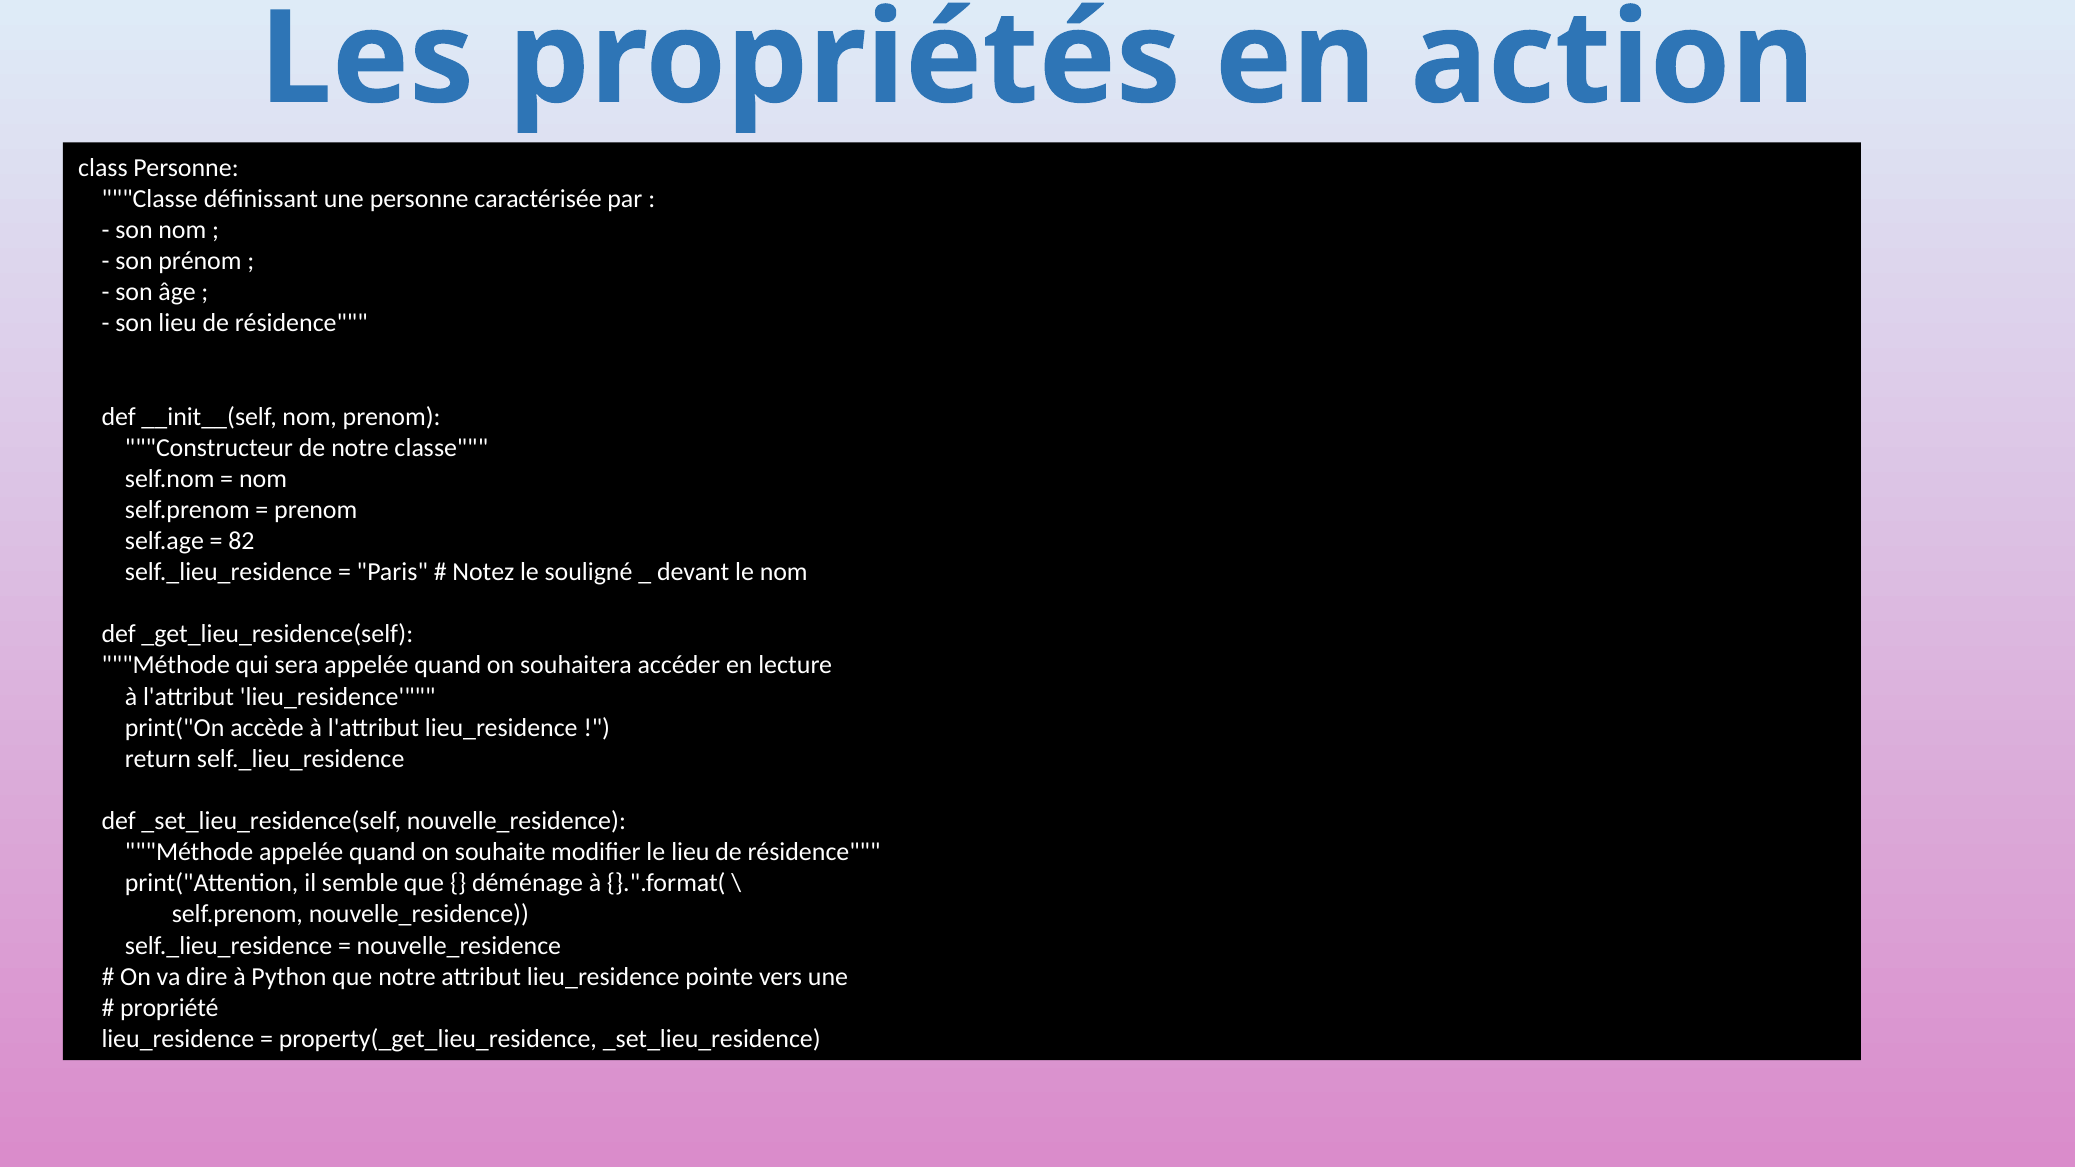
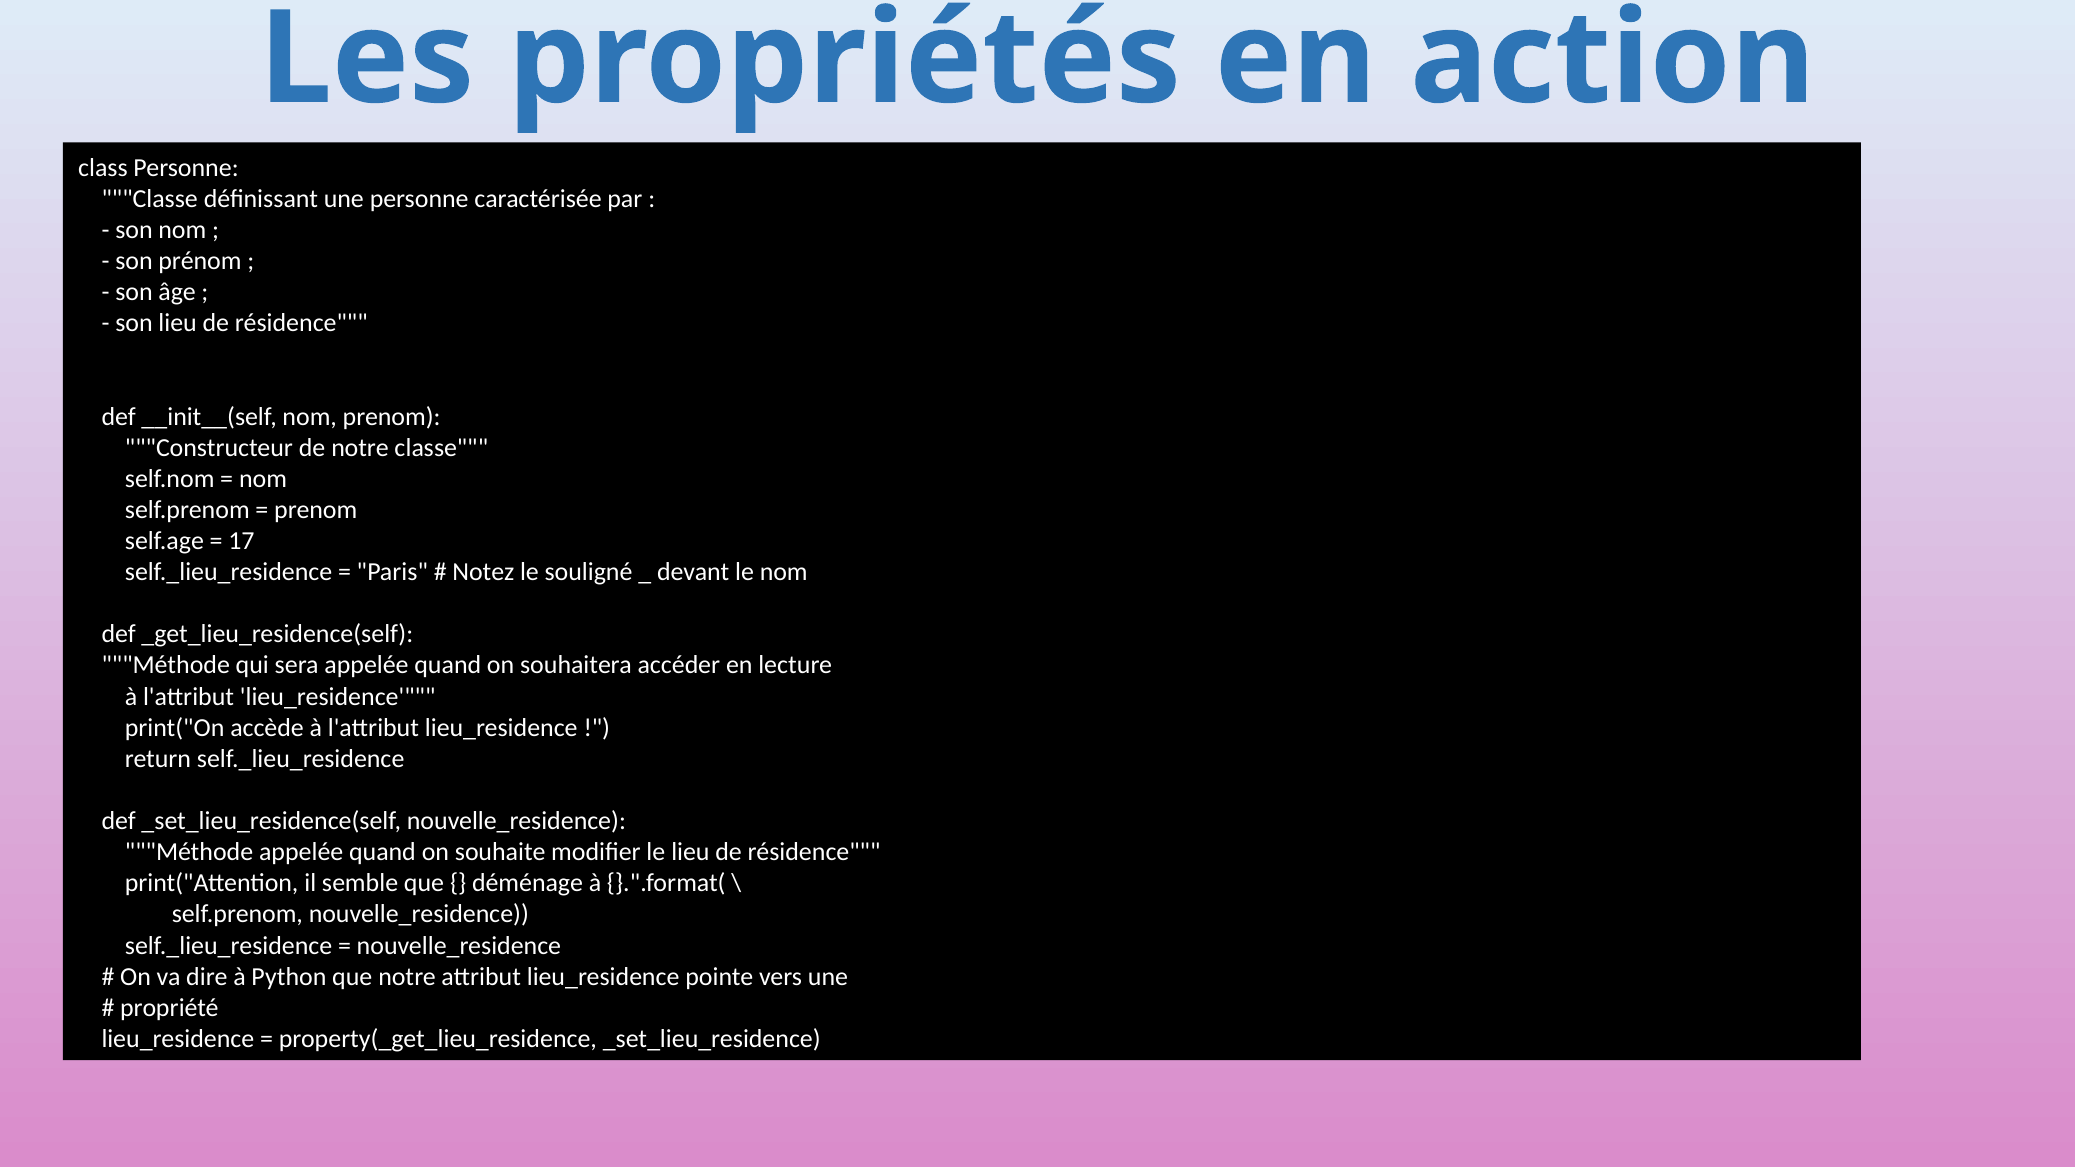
82: 82 -> 17
